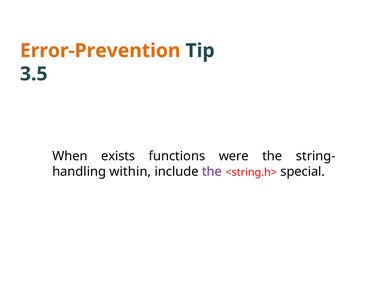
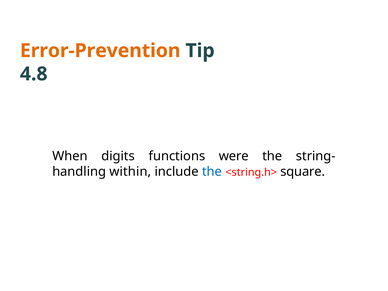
3.5: 3.5 -> 4.8
exists: exists -> digits
the at (212, 172) colour: purple -> blue
special: special -> square
